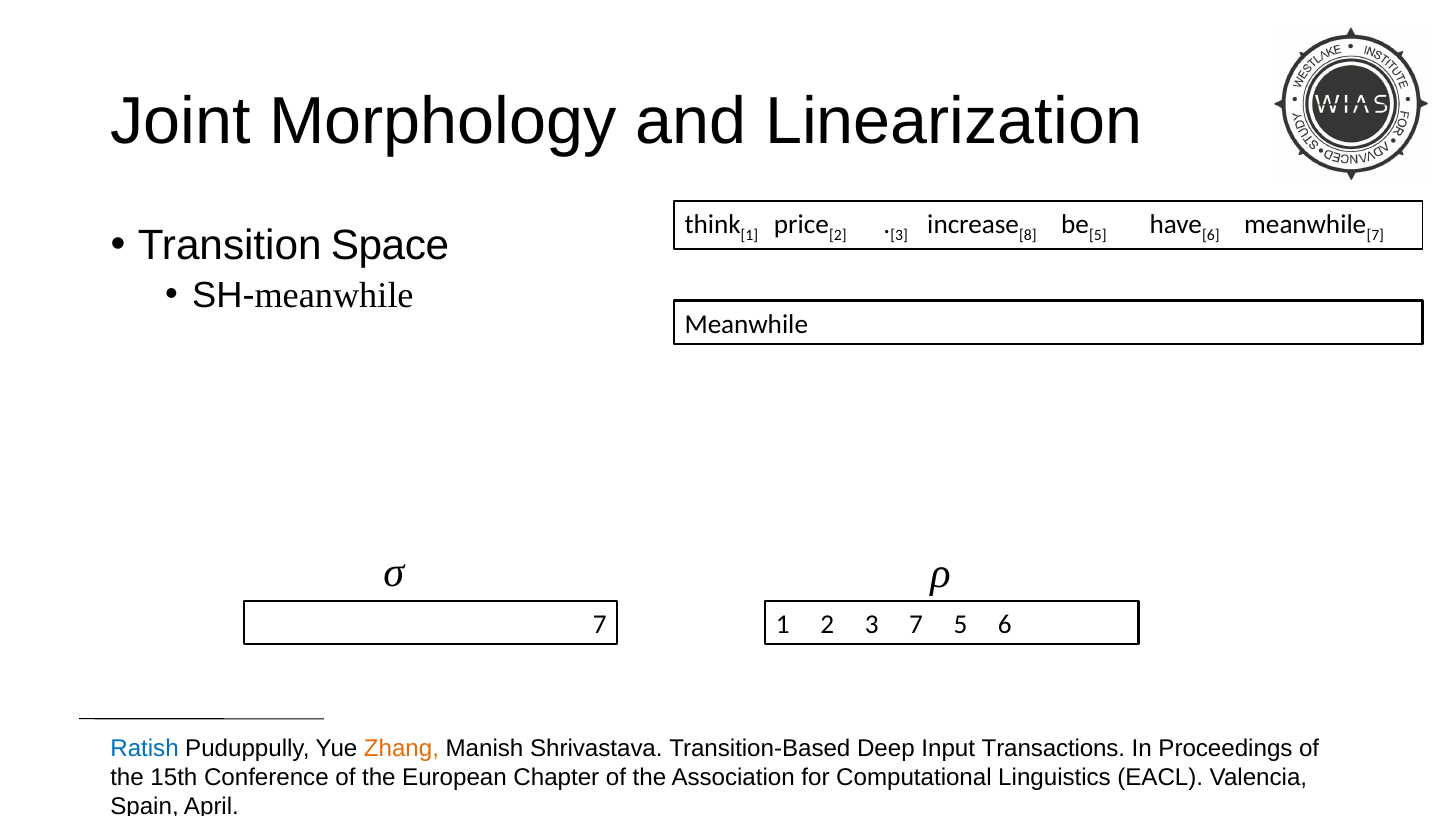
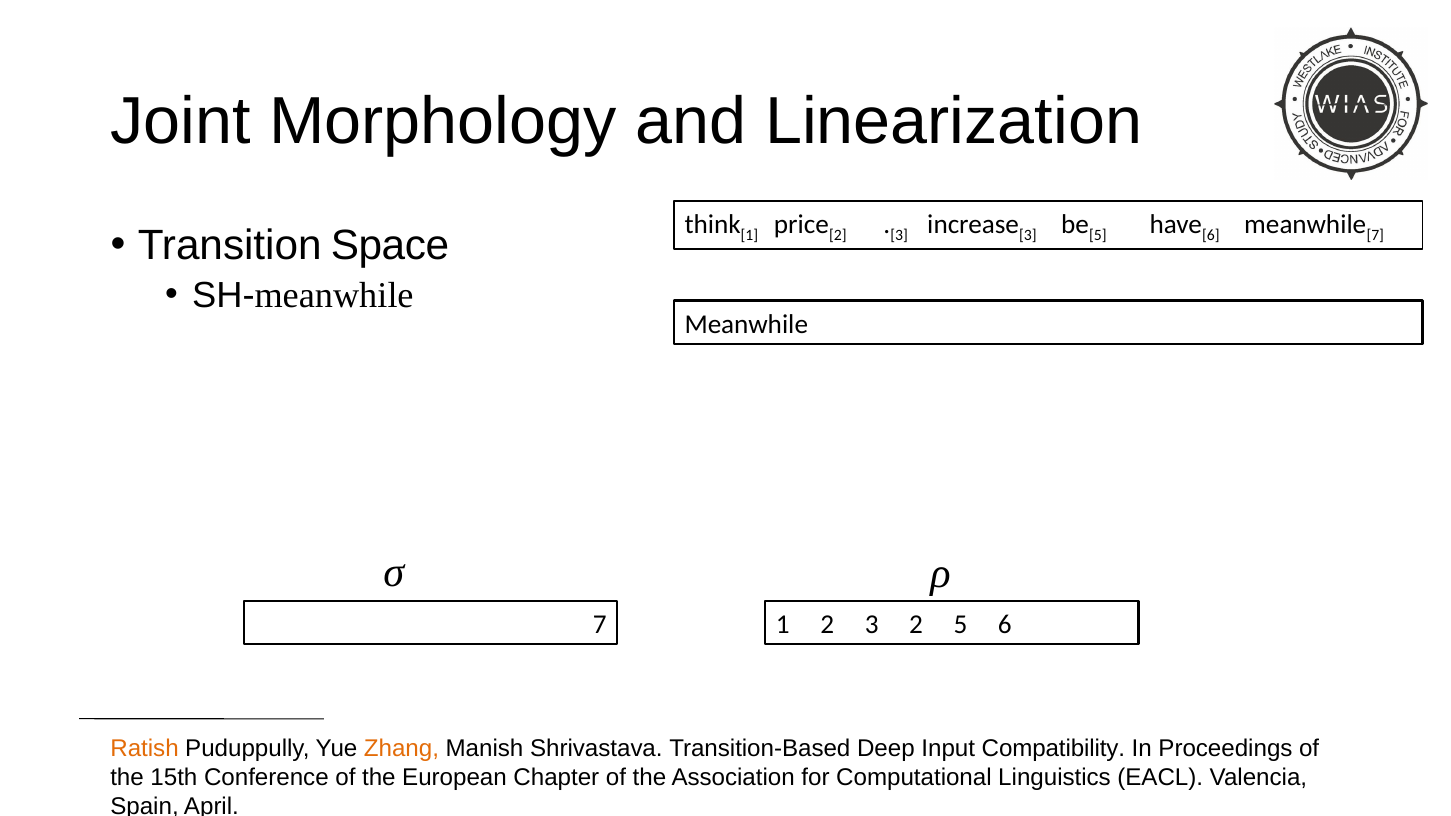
8 at (1028, 235): 8 -> 3
3 7: 7 -> 2
Ratish colour: blue -> orange
Transactions: Transactions -> Compatibility
